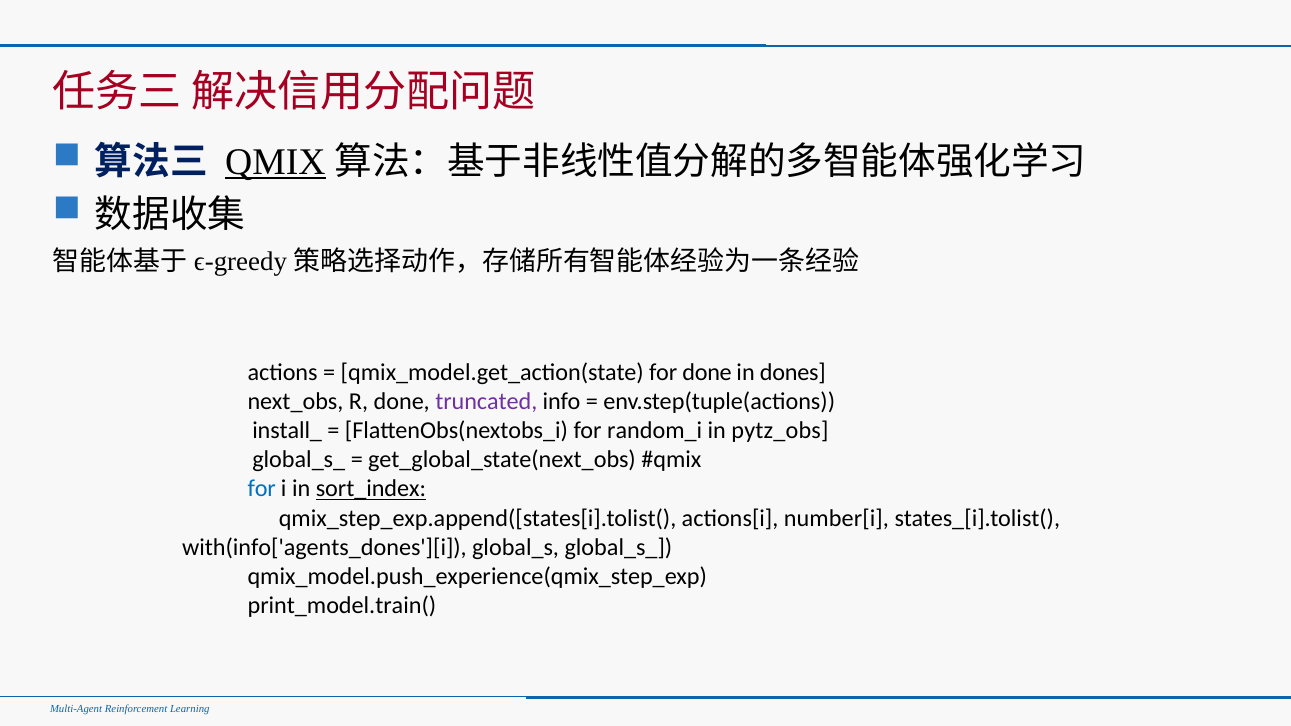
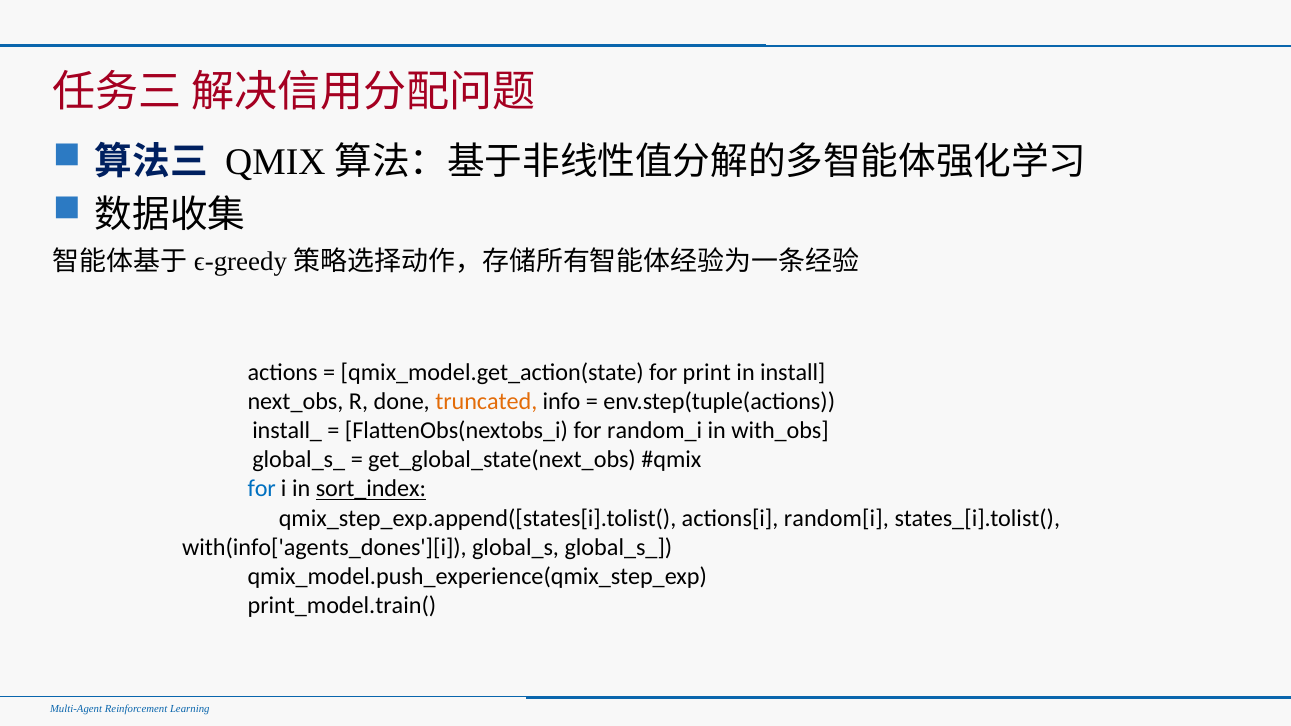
QMIX underline: present -> none
for done: done -> print
dones: dones -> install
truncated colour: purple -> orange
pytz_obs: pytz_obs -> with_obs
number[i: number[i -> random[i
